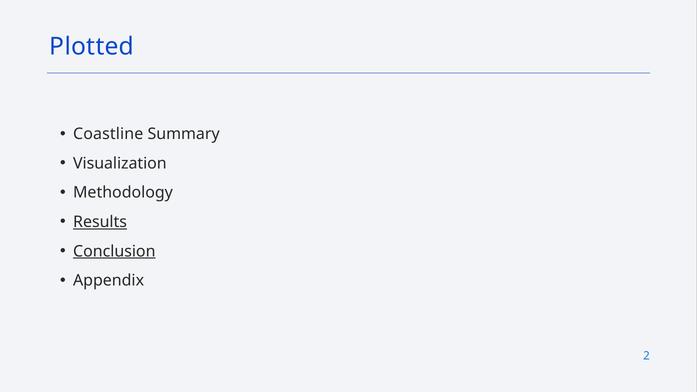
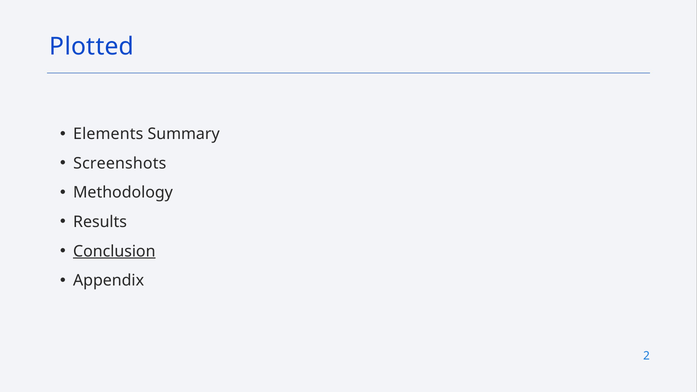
Coastline: Coastline -> Elements
Visualization: Visualization -> Screenshots
Results underline: present -> none
